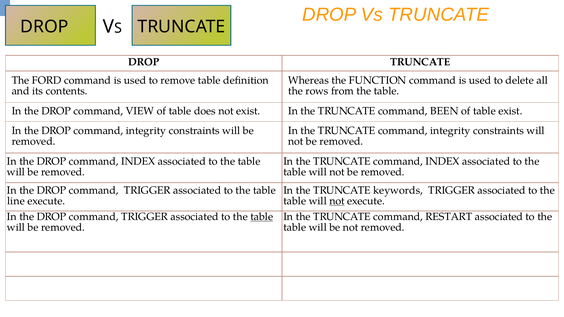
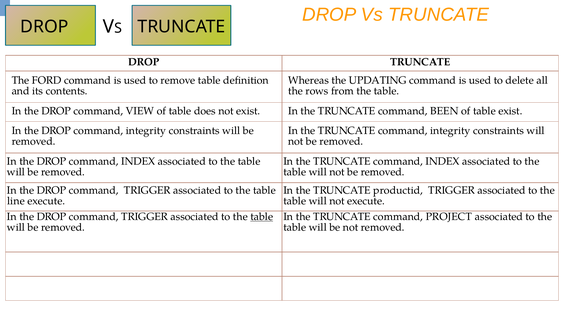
FUNCTION: FUNCTION -> UPDATING
keywords: keywords -> productid
not at (337, 201) underline: present -> none
RESTART: RESTART -> PROJECT
